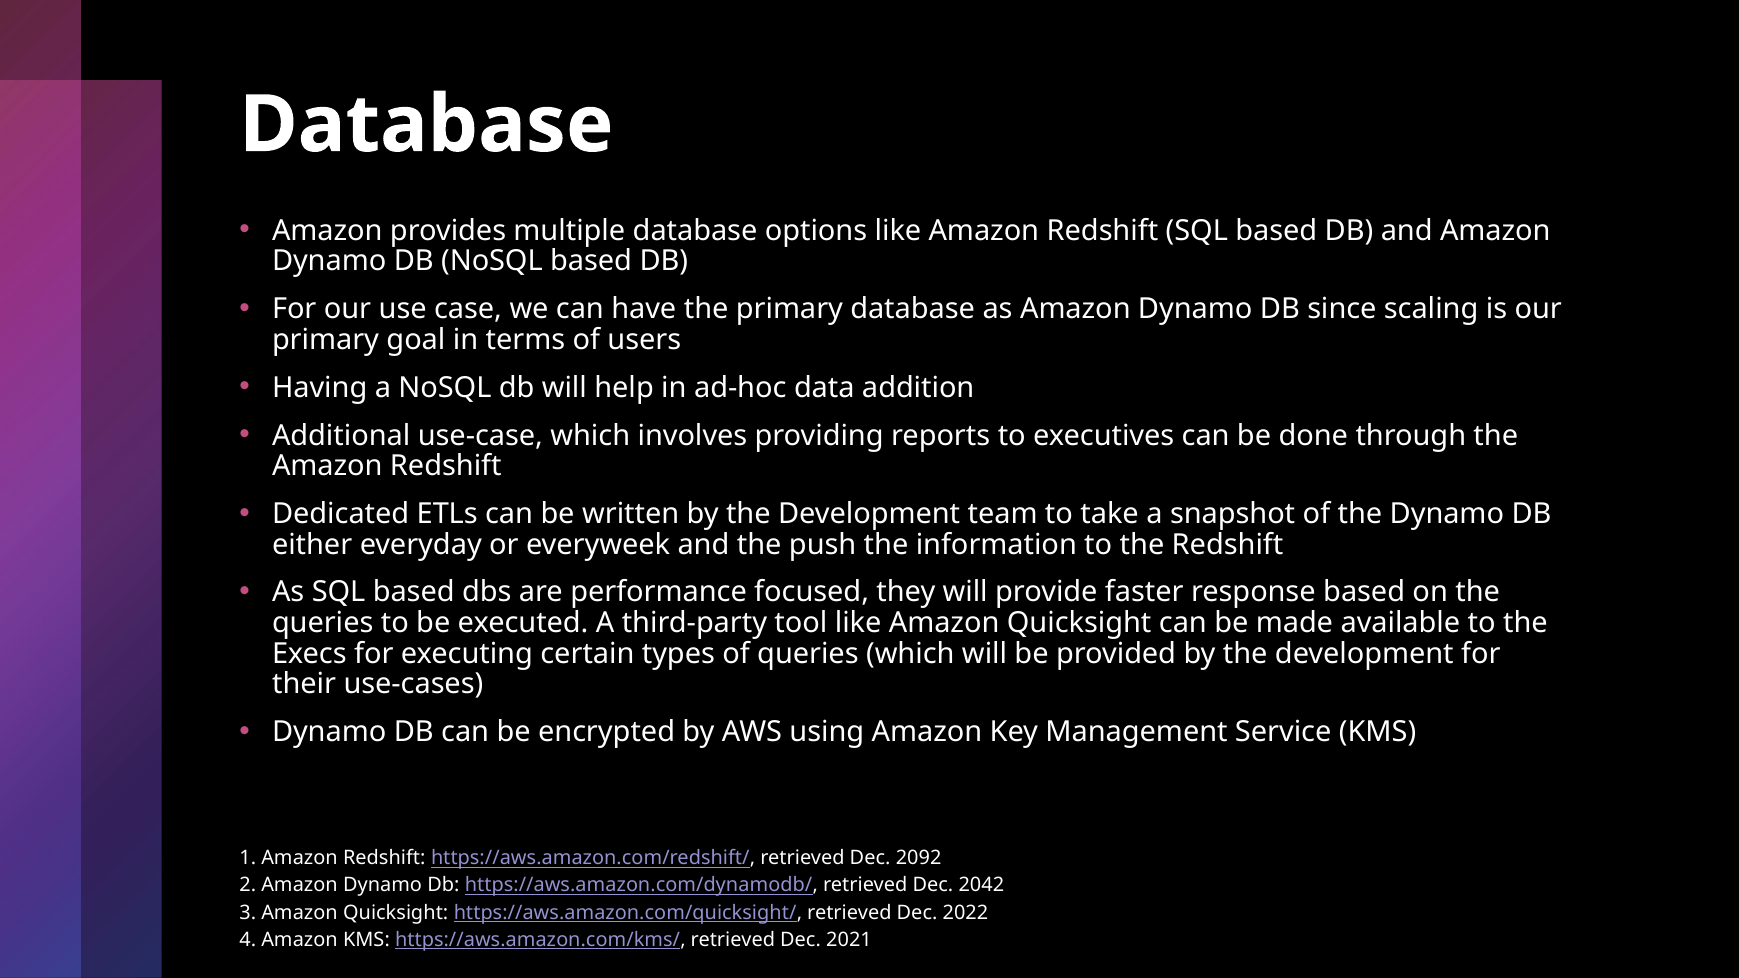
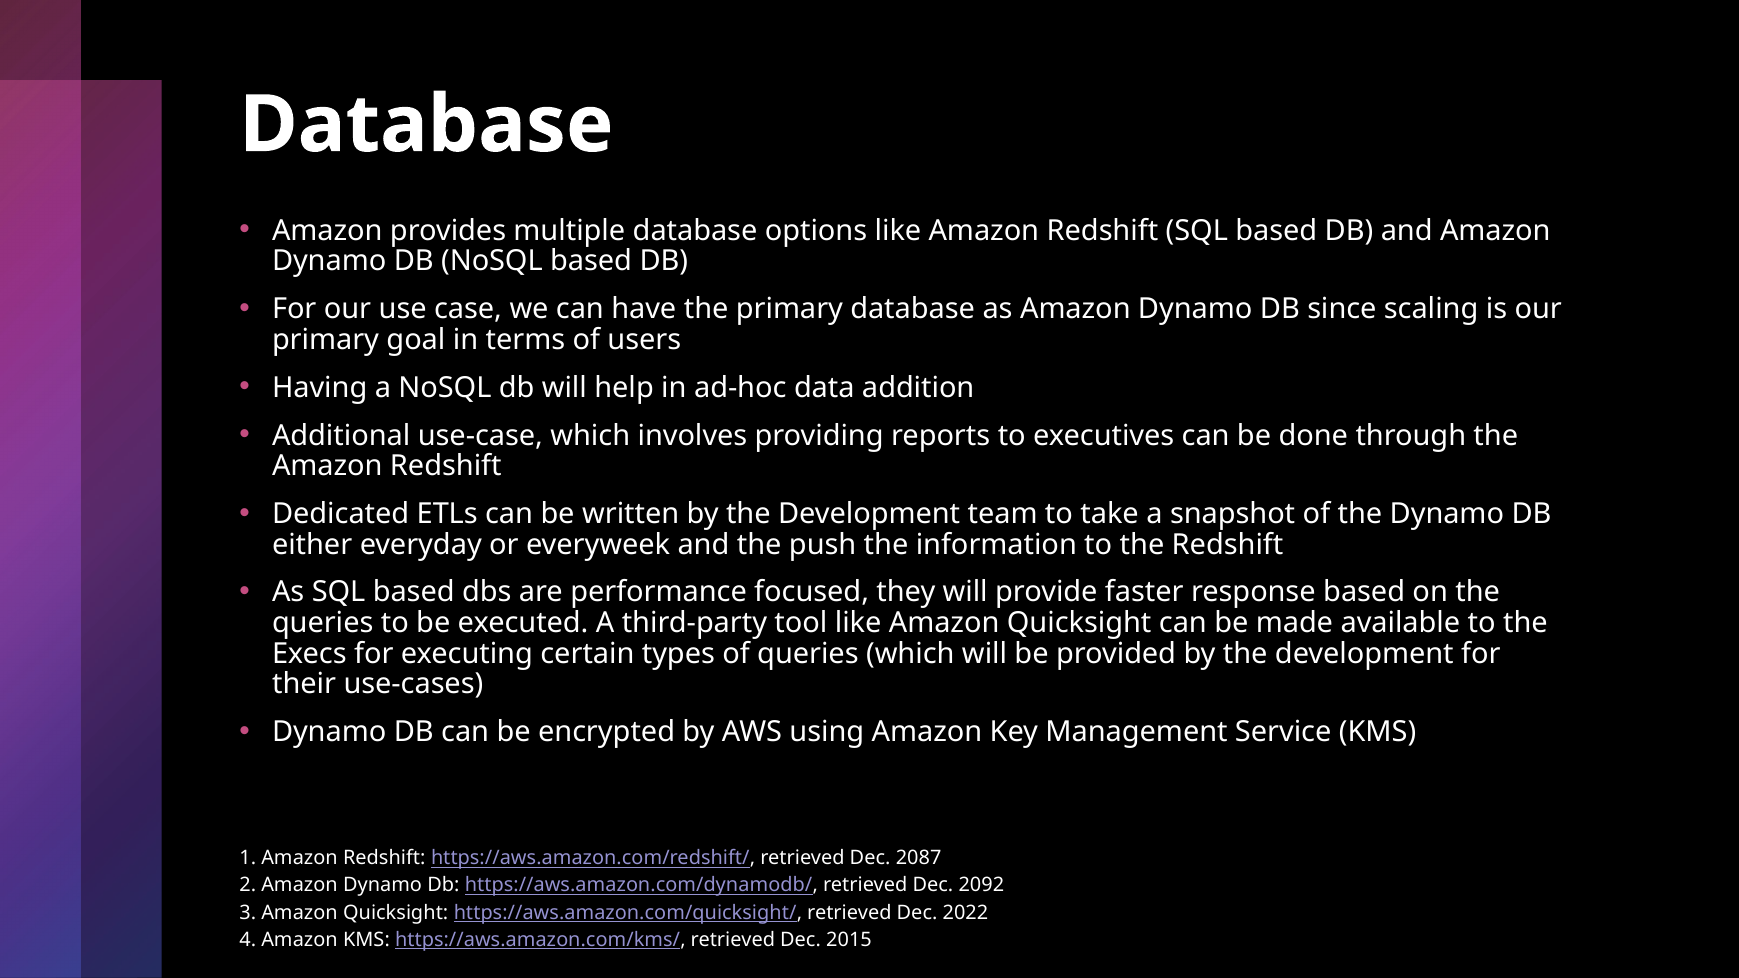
2092: 2092 -> 2087
2042: 2042 -> 2092
2021: 2021 -> 2015
